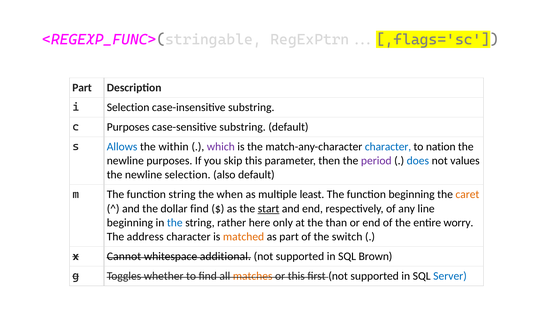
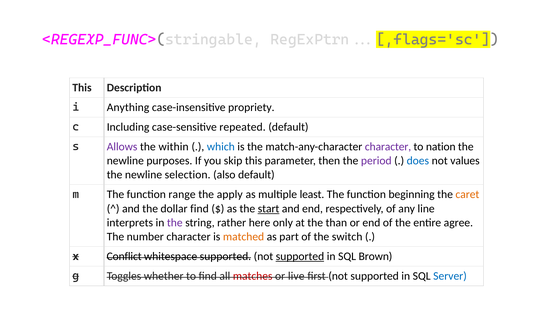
Part at (82, 88): Part -> This
i Selection: Selection -> Anything
case-insensitive substring: substring -> propriety
c Purposes: Purposes -> Including
case-sensitive substring: substring -> repeated
Allows colour: blue -> purple
which colour: purple -> blue
character at (388, 147) colour: blue -> purple
function string: string -> range
when: when -> apply
beginning at (130, 223): beginning -> interprets
the at (175, 223) colour: blue -> purple
worry: worry -> agree
address: address -> number
Cannot: Cannot -> Conflict
whitespace additional: additional -> supported
supported at (300, 256) underline: none -> present
matches colour: orange -> red
or this: this -> live
